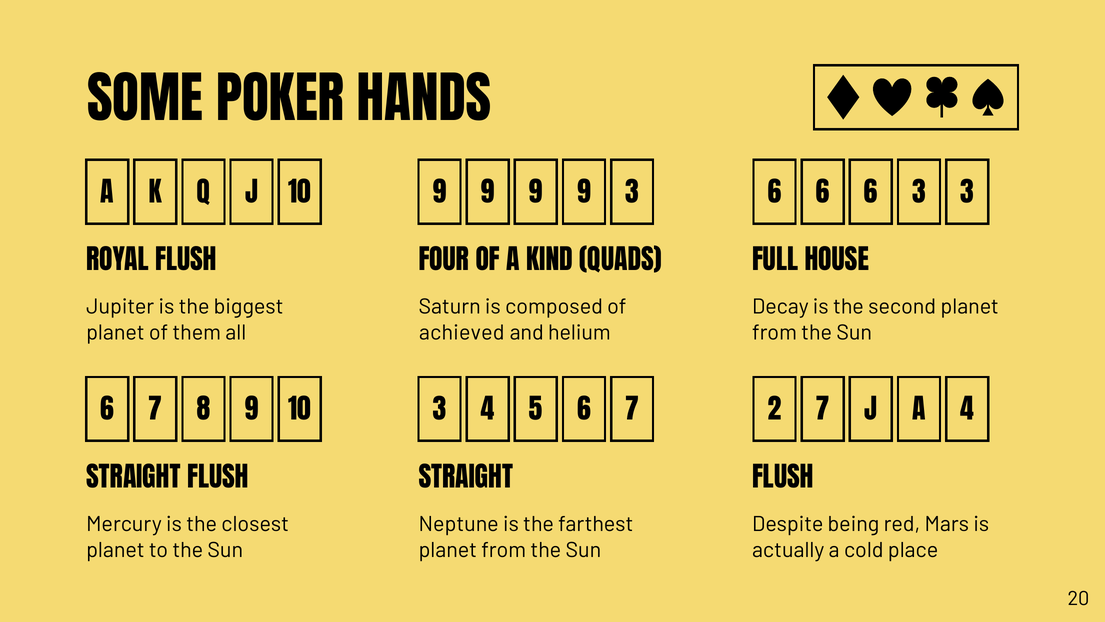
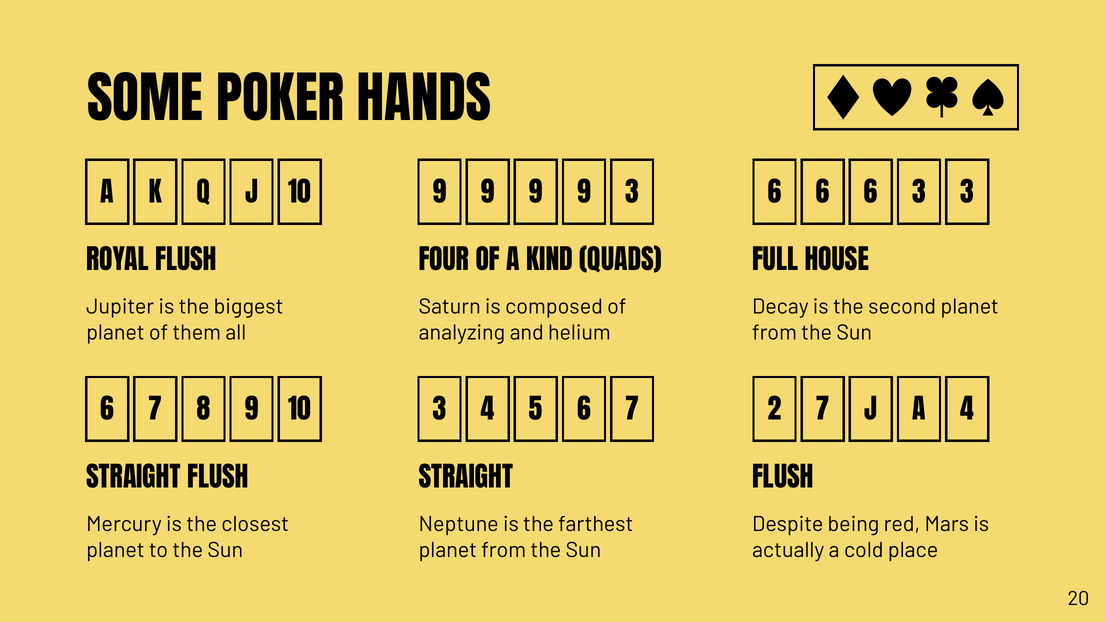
achieved: achieved -> analyzing
